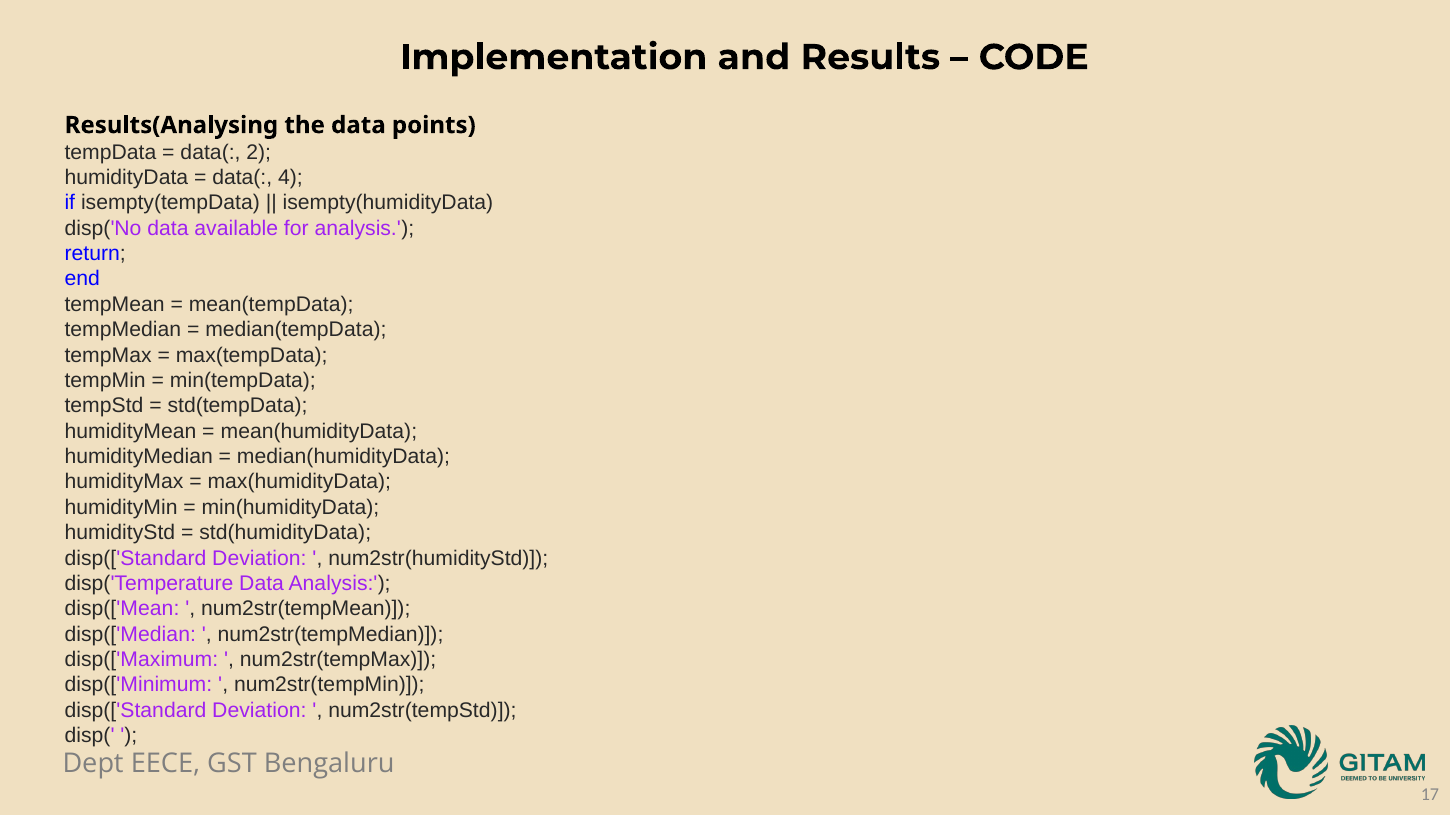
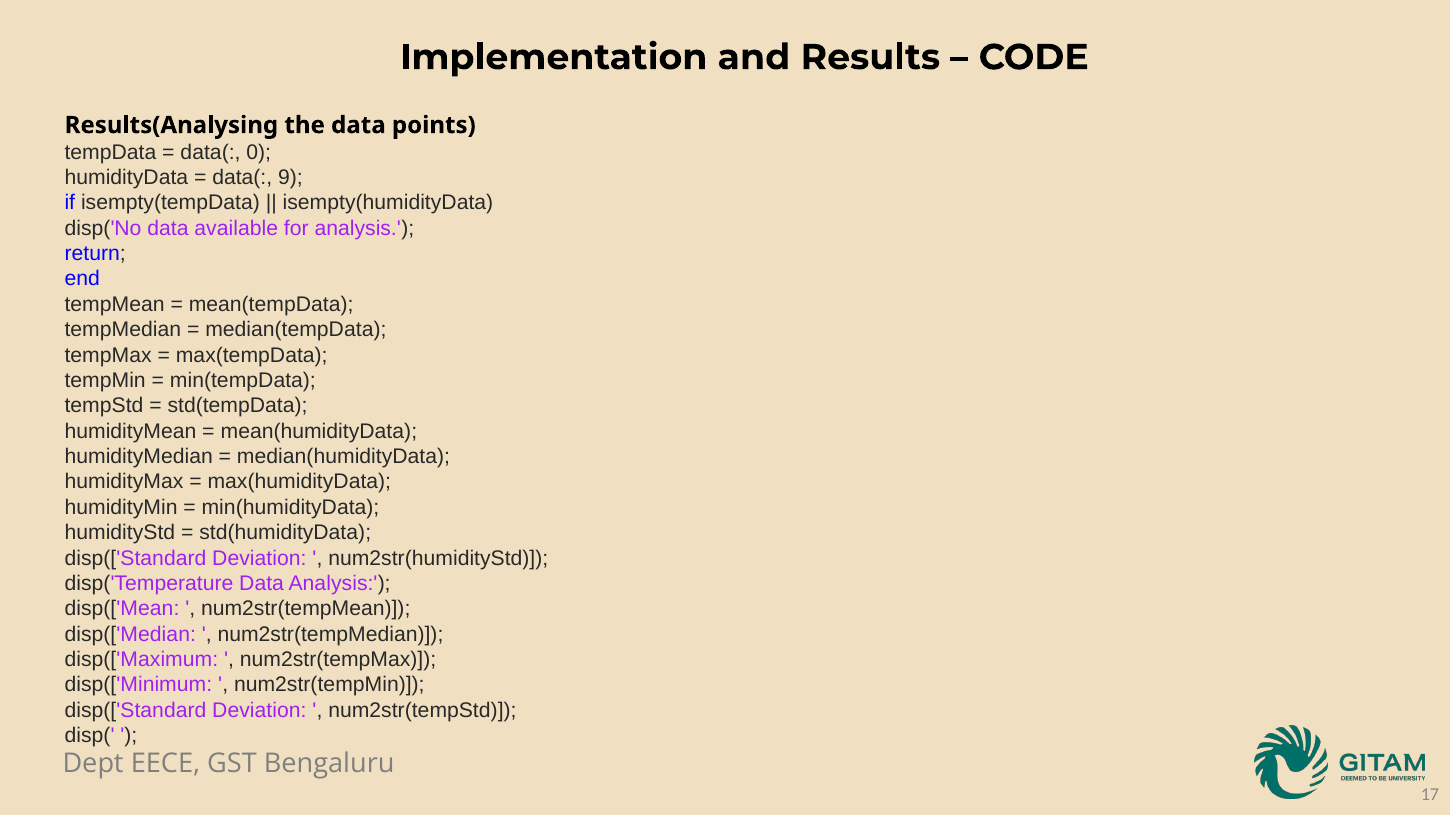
2: 2 -> 0
4: 4 -> 9
